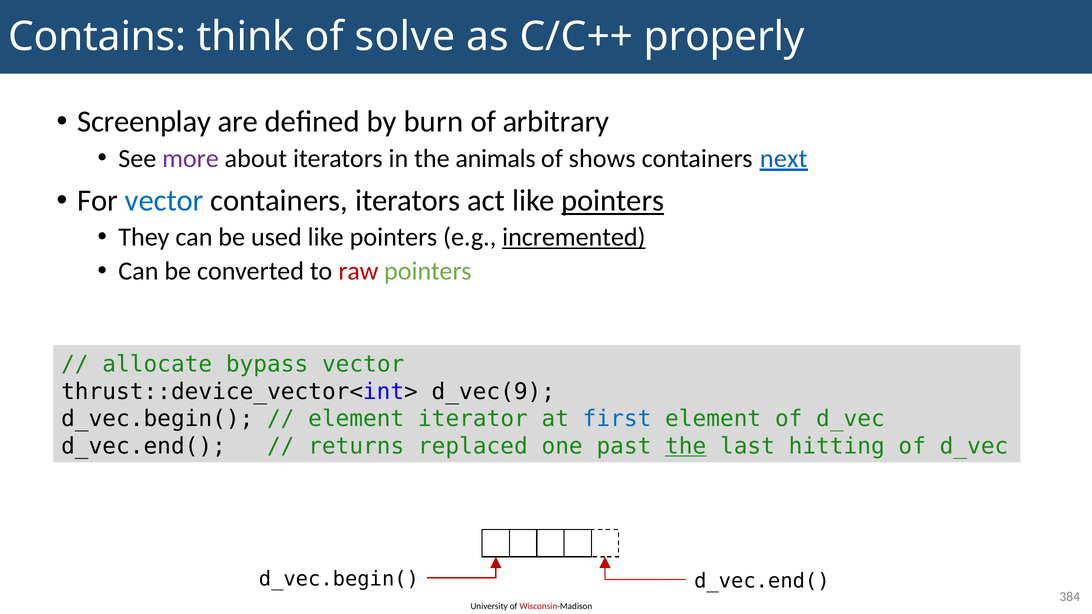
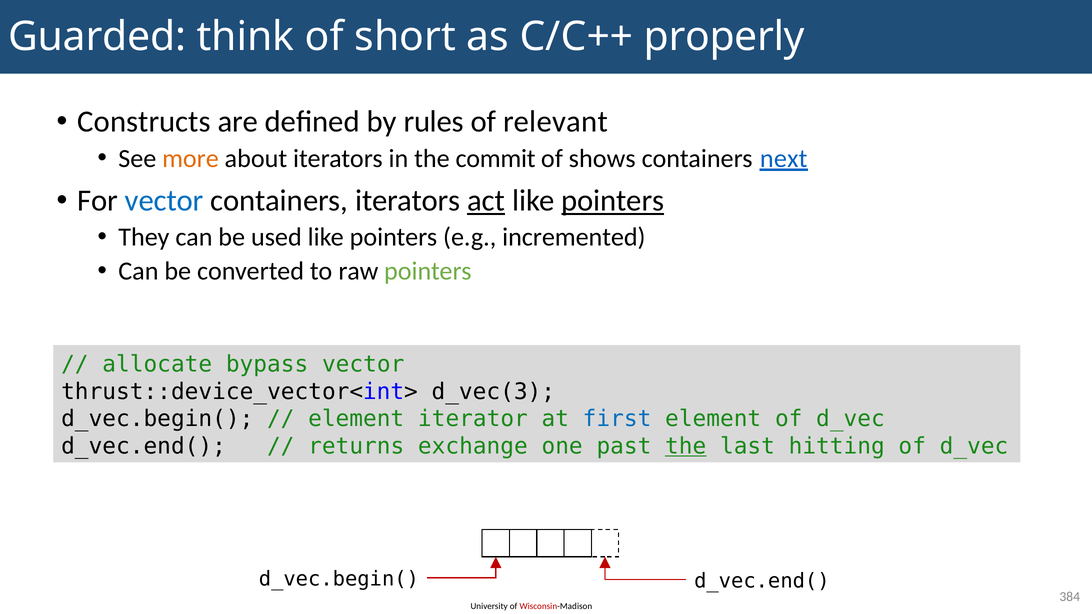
Contains: Contains -> Guarded
solve: solve -> short
Screenplay: Screenplay -> Constructs
burn: burn -> rules
arbitrary: arbitrary -> relevant
more colour: purple -> orange
animals: animals -> commit
act underline: none -> present
incremented underline: present -> none
raw colour: red -> black
d_vec(9: d_vec(9 -> d_vec(3
replaced: replaced -> exchange
